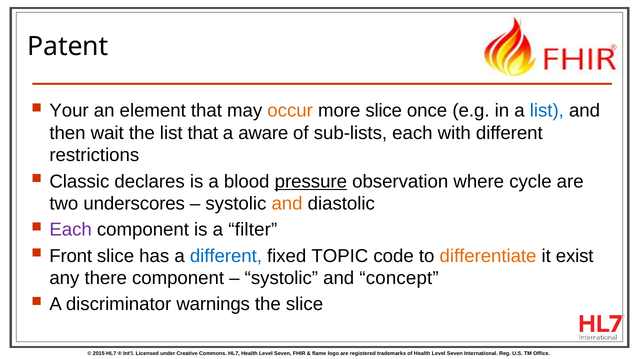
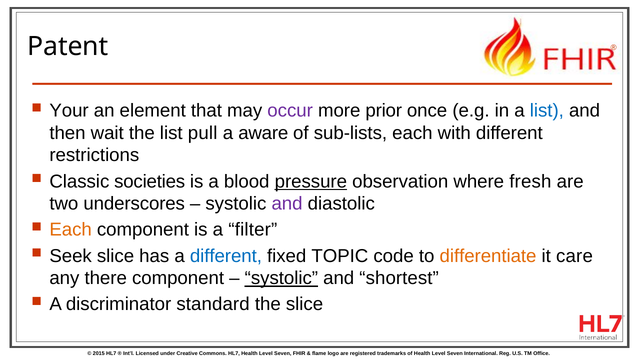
occur colour: orange -> purple
more slice: slice -> prior
list that: that -> pull
declares: declares -> societies
cycle: cycle -> fresh
and at (287, 204) colour: orange -> purple
Each at (71, 230) colour: purple -> orange
Front: Front -> Seek
exist: exist -> care
systolic at (281, 279) underline: none -> present
concept: concept -> shortest
warnings: warnings -> standard
